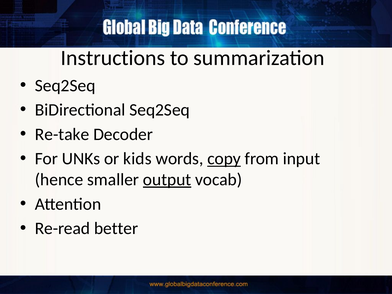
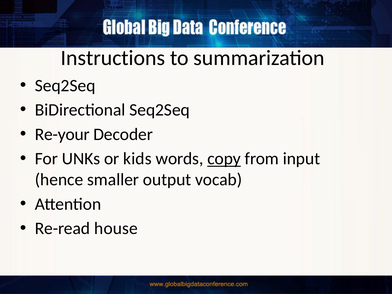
Re-take: Re-take -> Re-your
output underline: present -> none
better: better -> house
